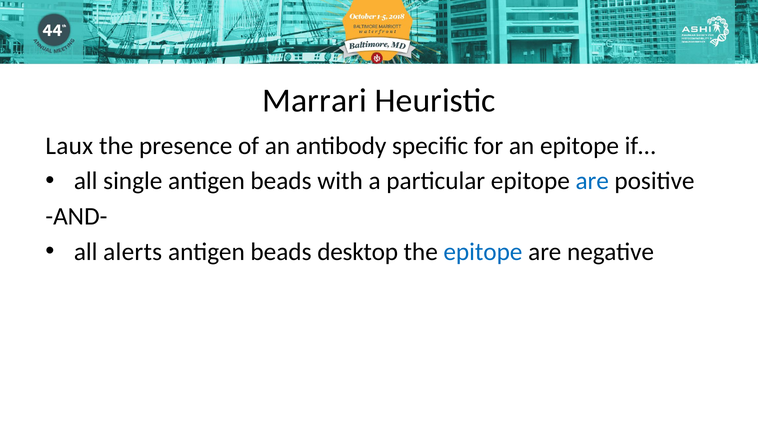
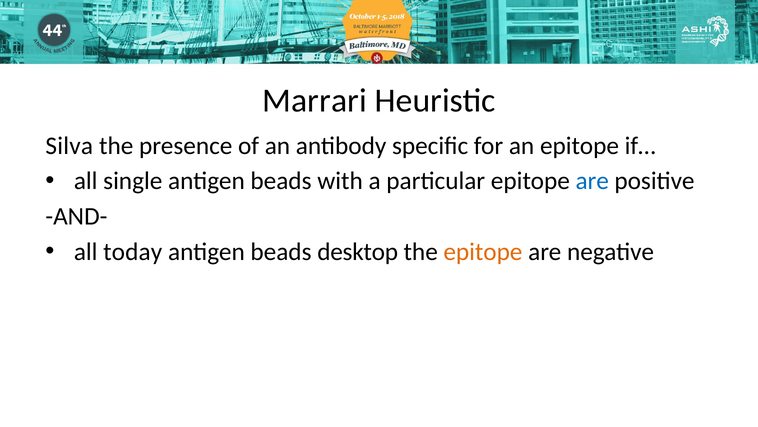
Laux: Laux -> Silva
alerts: alerts -> today
epitope at (483, 252) colour: blue -> orange
